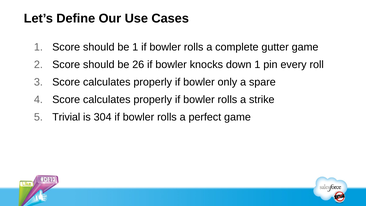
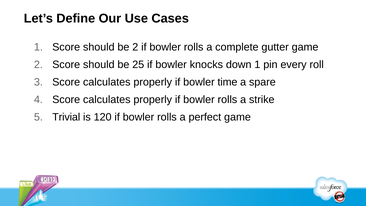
be 1: 1 -> 2
26: 26 -> 25
only: only -> time
304: 304 -> 120
